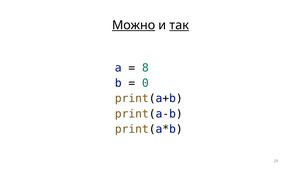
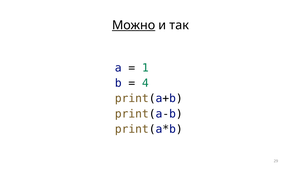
так underline: present -> none
8: 8 -> 1
0: 0 -> 4
